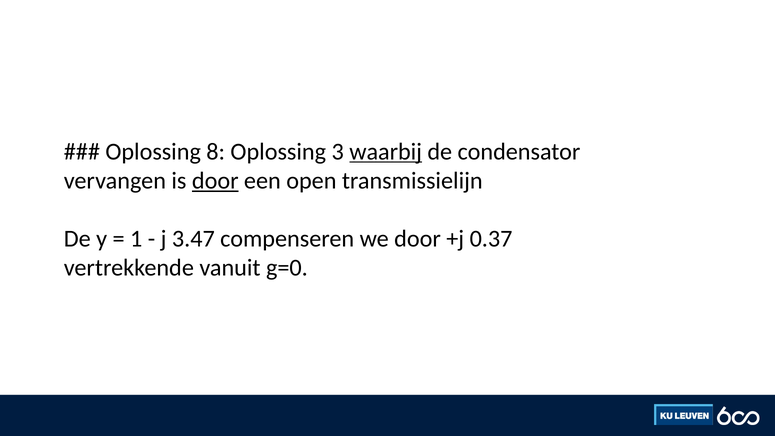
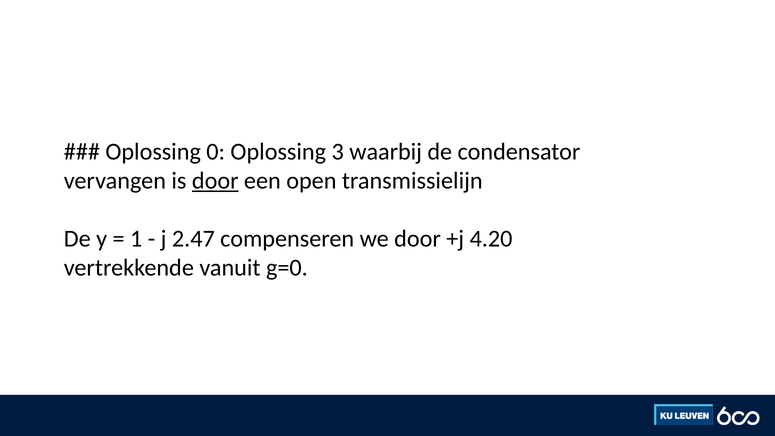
8: 8 -> 0
waarbij underline: present -> none
3.47: 3.47 -> 2.47
0.37: 0.37 -> 4.20
